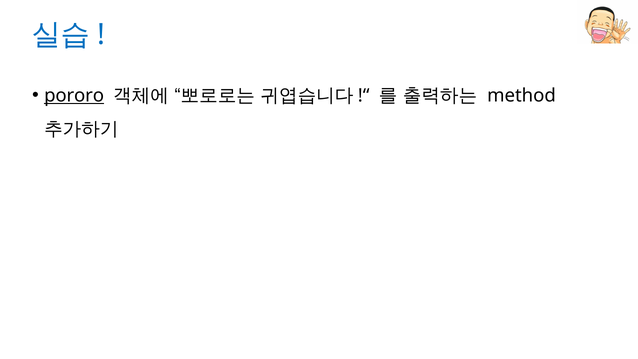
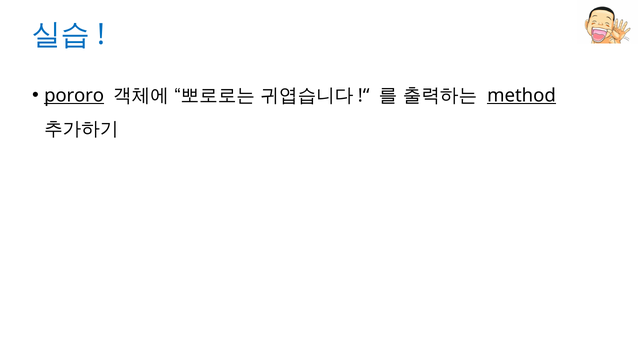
method underline: none -> present
